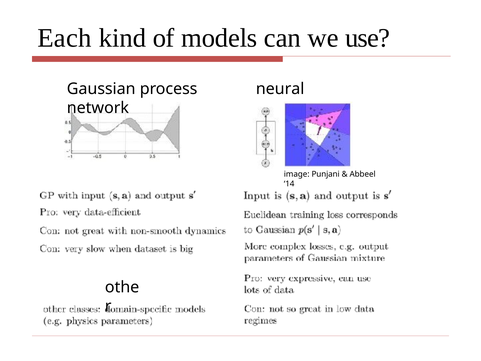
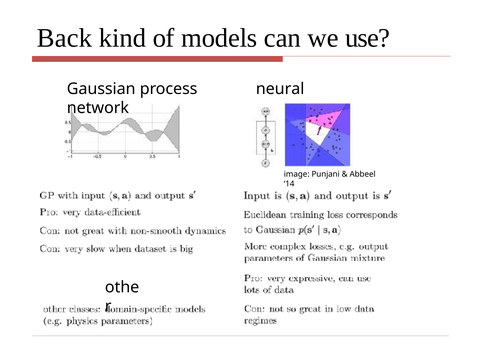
Each: Each -> Back
